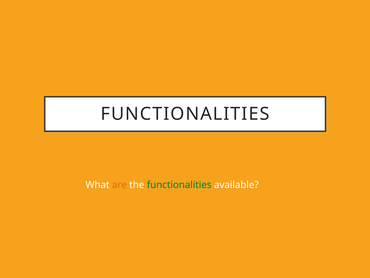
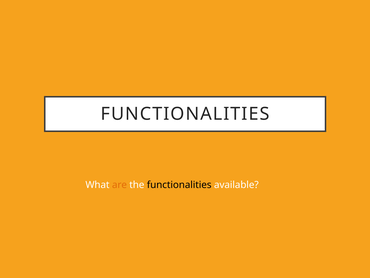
functionalities at (179, 185) colour: green -> black
